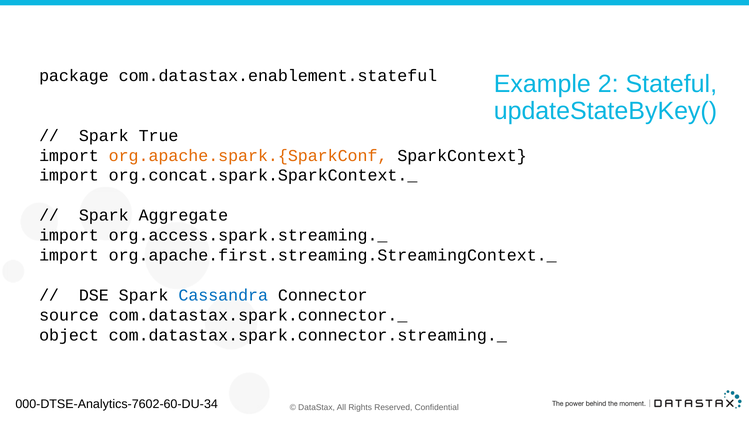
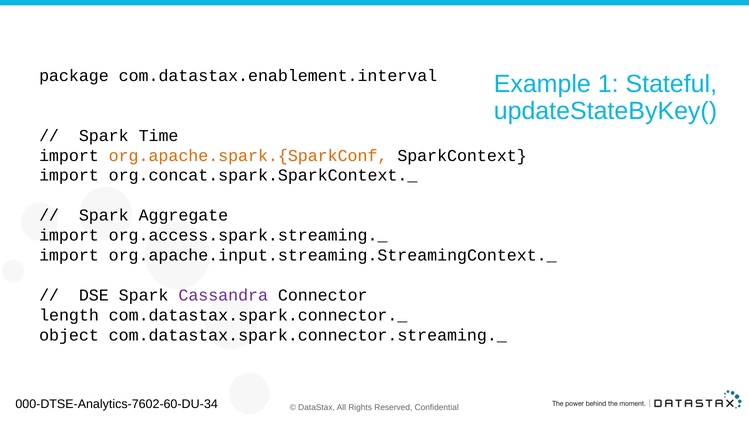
com.datastax.enablement.stateful: com.datastax.enablement.stateful -> com.datastax.enablement.interval
2: 2 -> 1
True: True -> Time
org.apache.first.streaming.StreamingContext._: org.apache.first.streaming.StreamingContext._ -> org.apache.input.streaming.StreamingContext._
Cassandra colour: blue -> purple
source: source -> length
